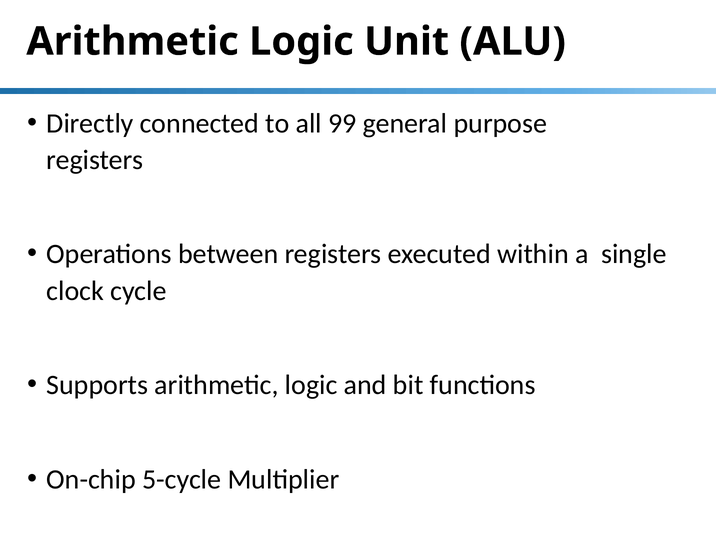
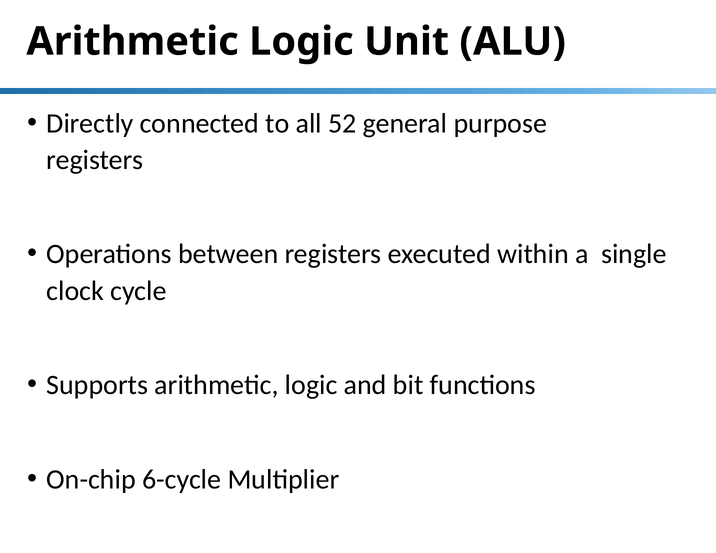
99: 99 -> 52
5-cycle: 5-cycle -> 6-cycle
